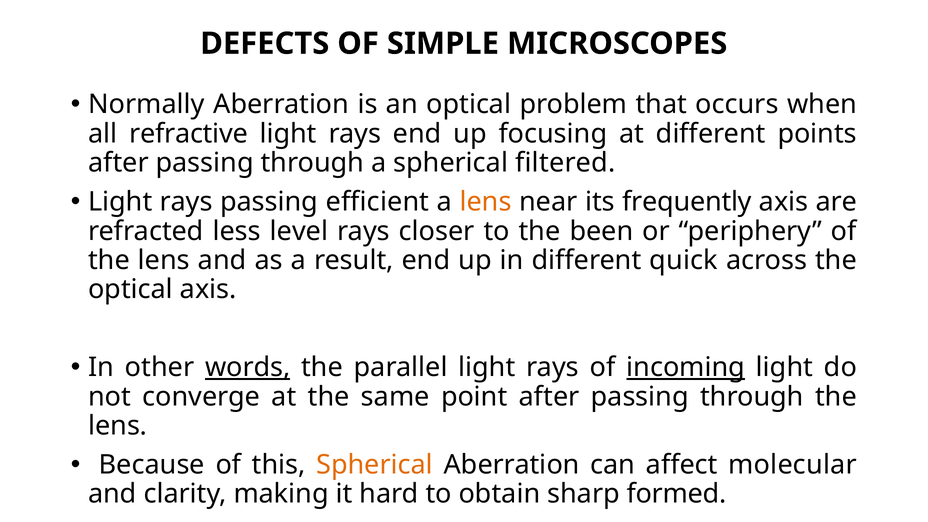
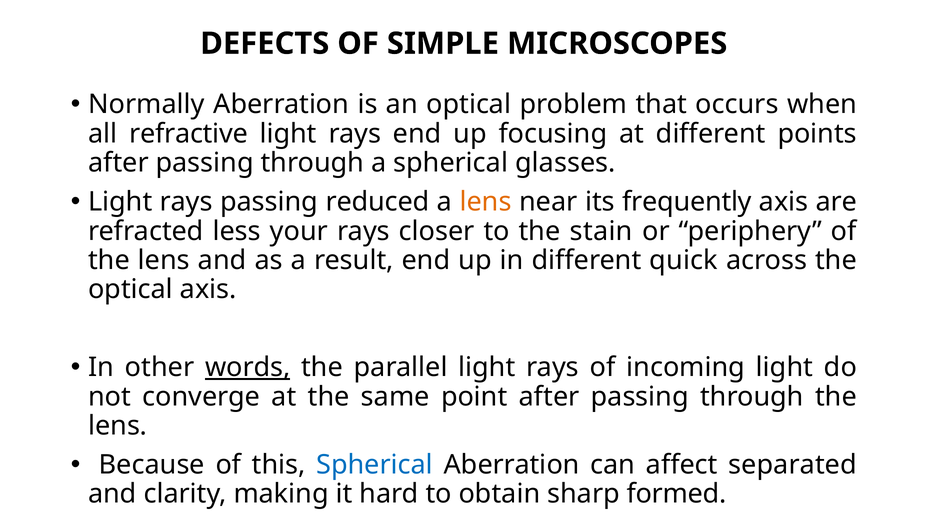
filtered: filtered -> glasses
efficient: efficient -> reduced
level: level -> your
been: been -> stain
incoming underline: present -> none
Spherical at (375, 465) colour: orange -> blue
molecular: molecular -> separated
